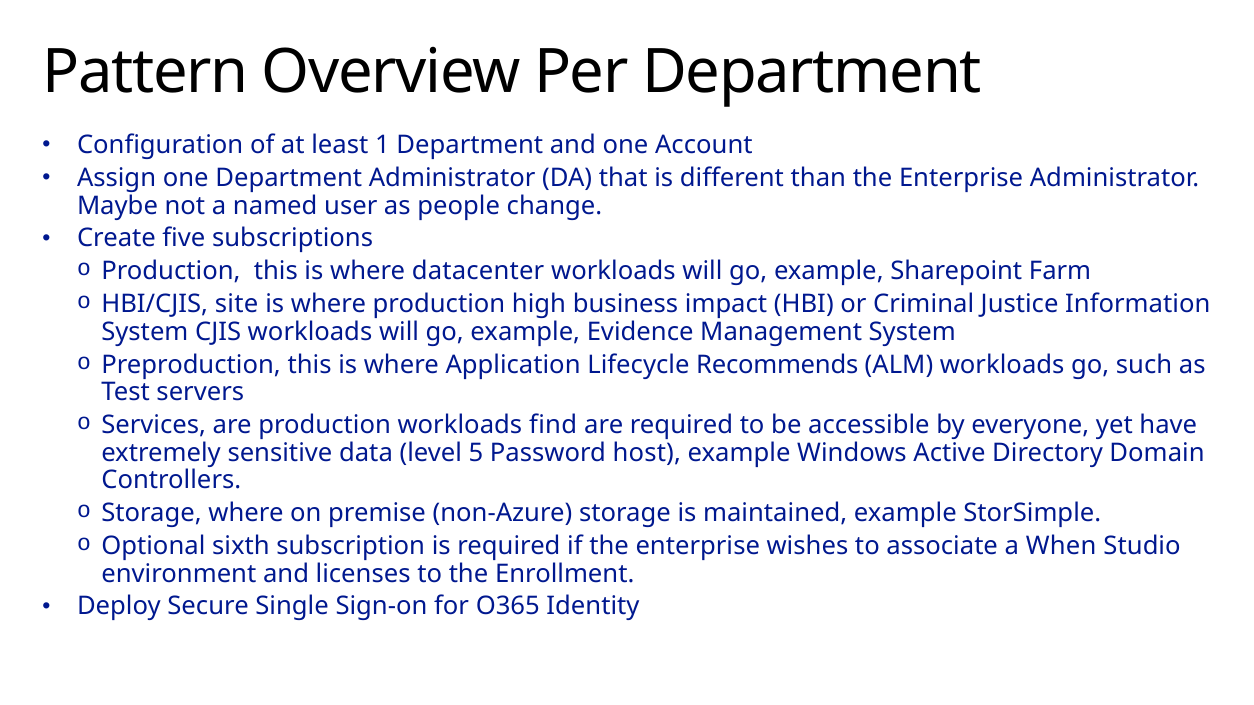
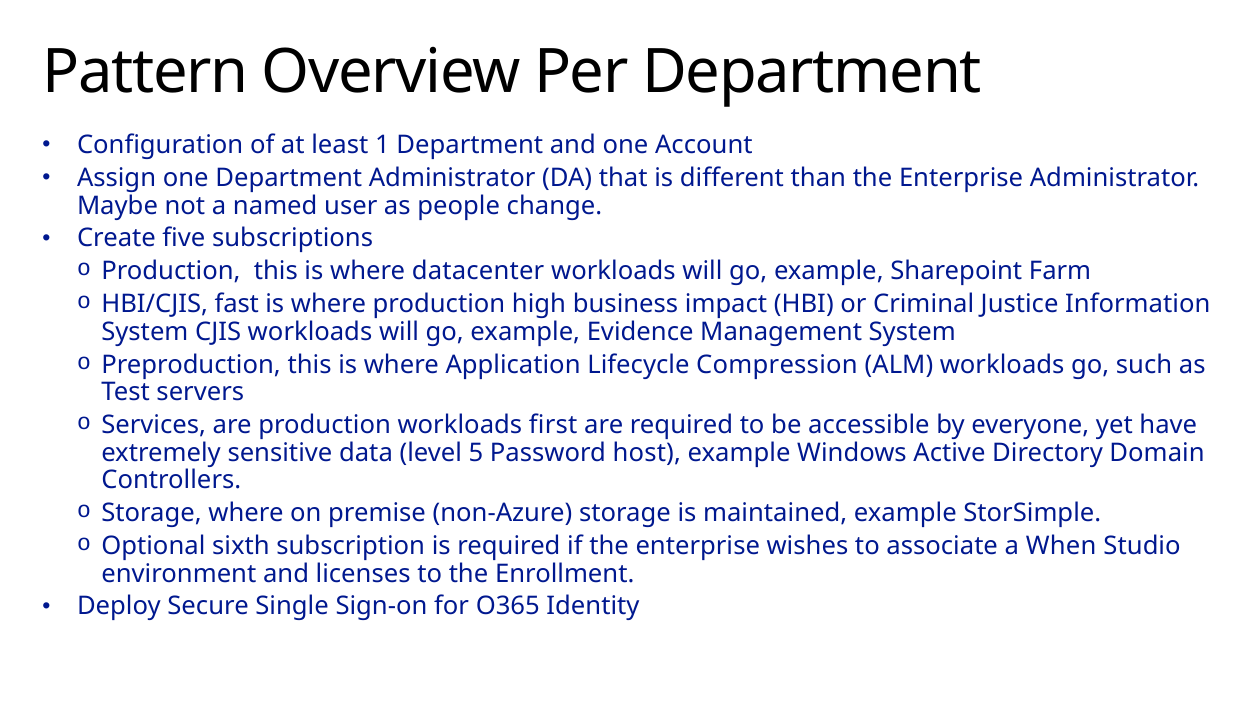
site: site -> fast
Recommends: Recommends -> Compression
find: find -> first
